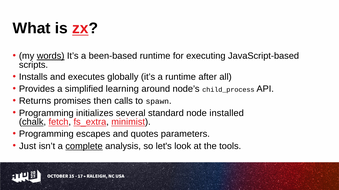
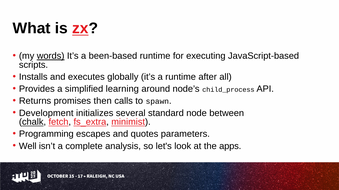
Programming at (46, 113): Programming -> Development
installed: installed -> between
Just: Just -> Well
complete underline: present -> none
tools: tools -> apps
